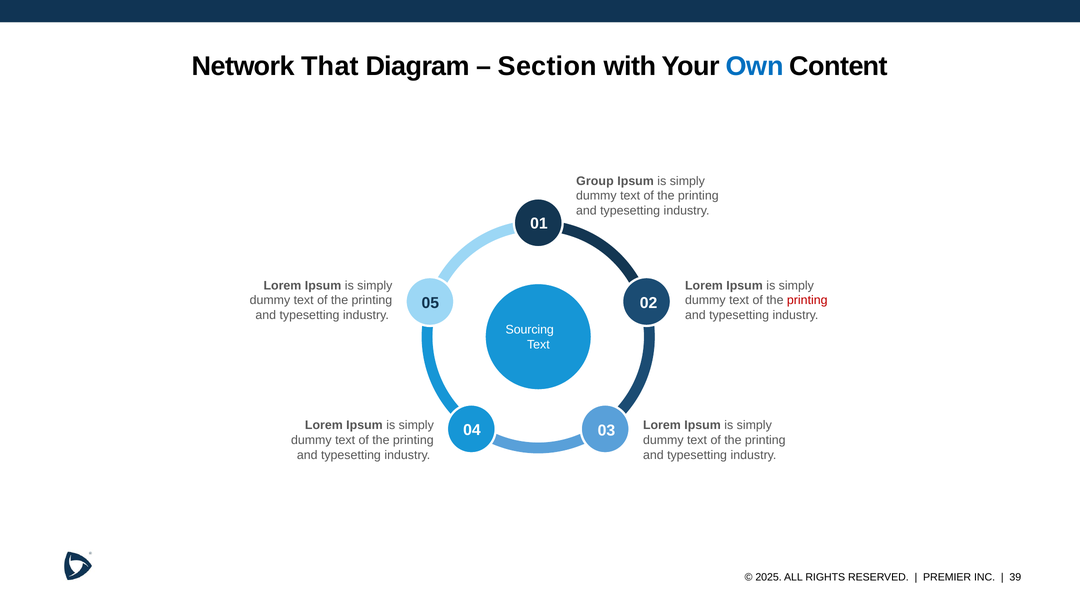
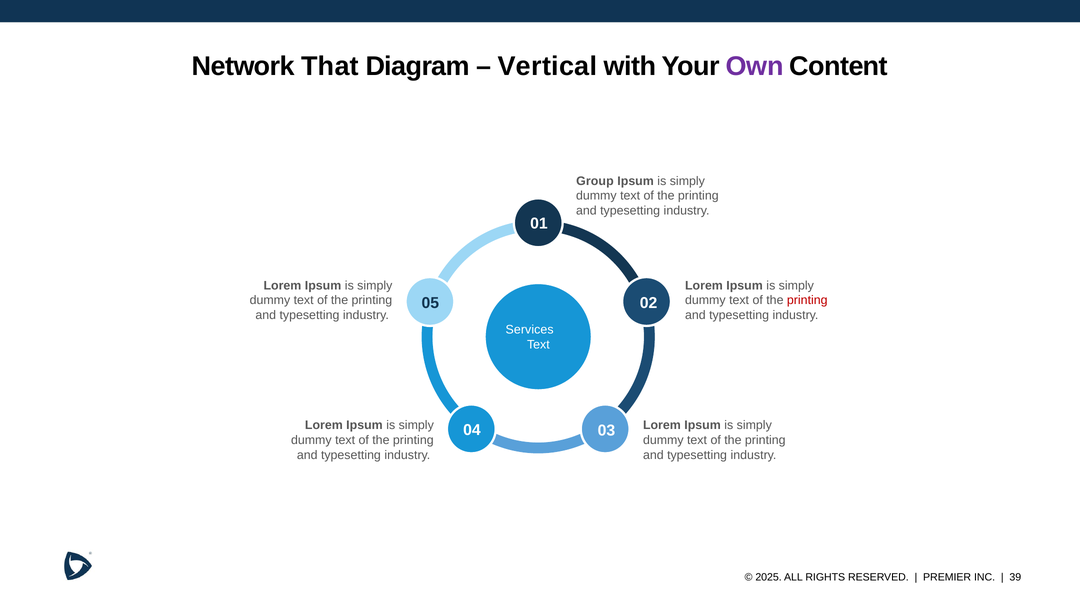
Section: Section -> Vertical
Own colour: blue -> purple
Sourcing: Sourcing -> Services
